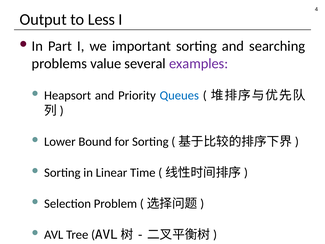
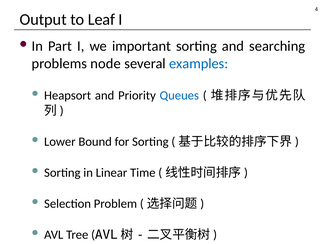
Less: Less -> Leaf
value: value -> node
examples colour: purple -> blue
